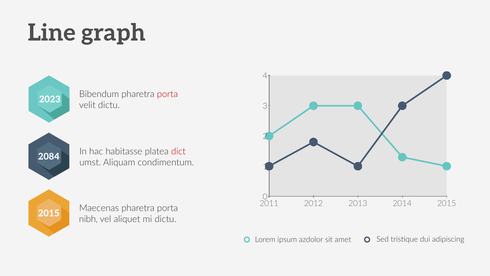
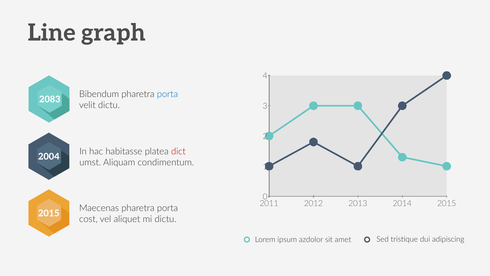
porta at (167, 94) colour: red -> blue
2023: 2023 -> 2083
2084: 2084 -> 2004
nibh: nibh -> cost
